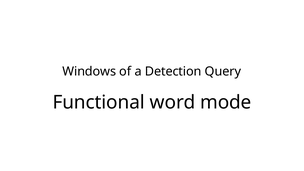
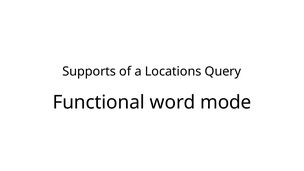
Windows: Windows -> Supports
Detection: Detection -> Locations
